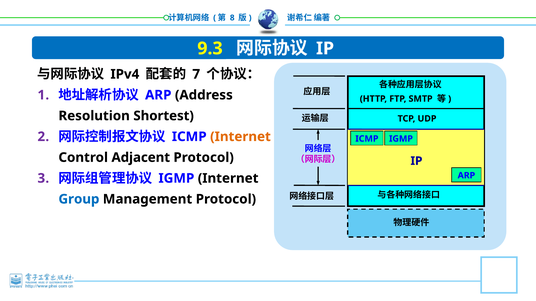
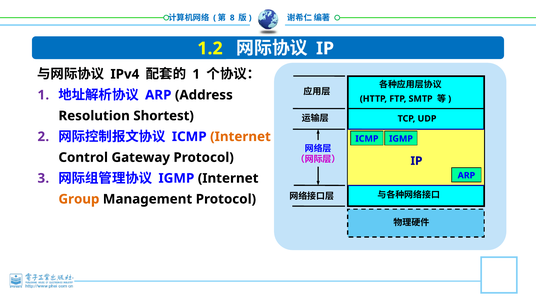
9.3: 9.3 -> 1.2
7 at (196, 74): 7 -> 1
Adjacent: Adjacent -> Gateway
Group colour: blue -> orange
